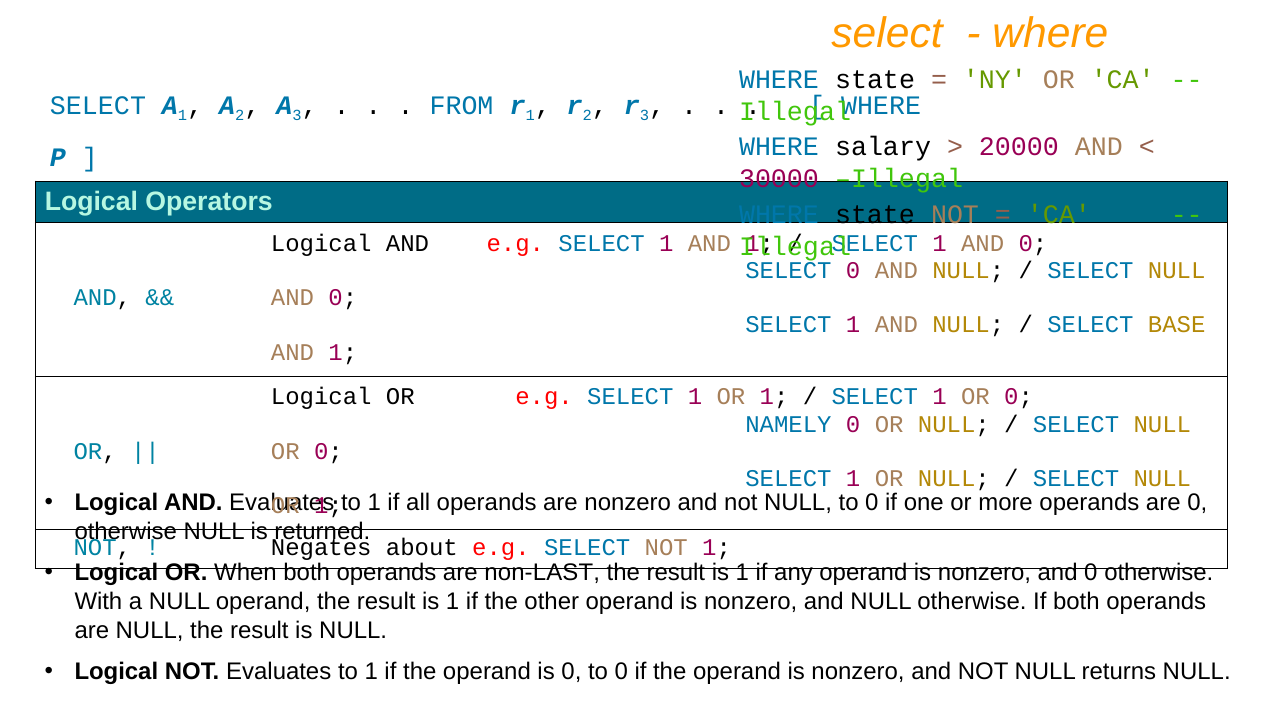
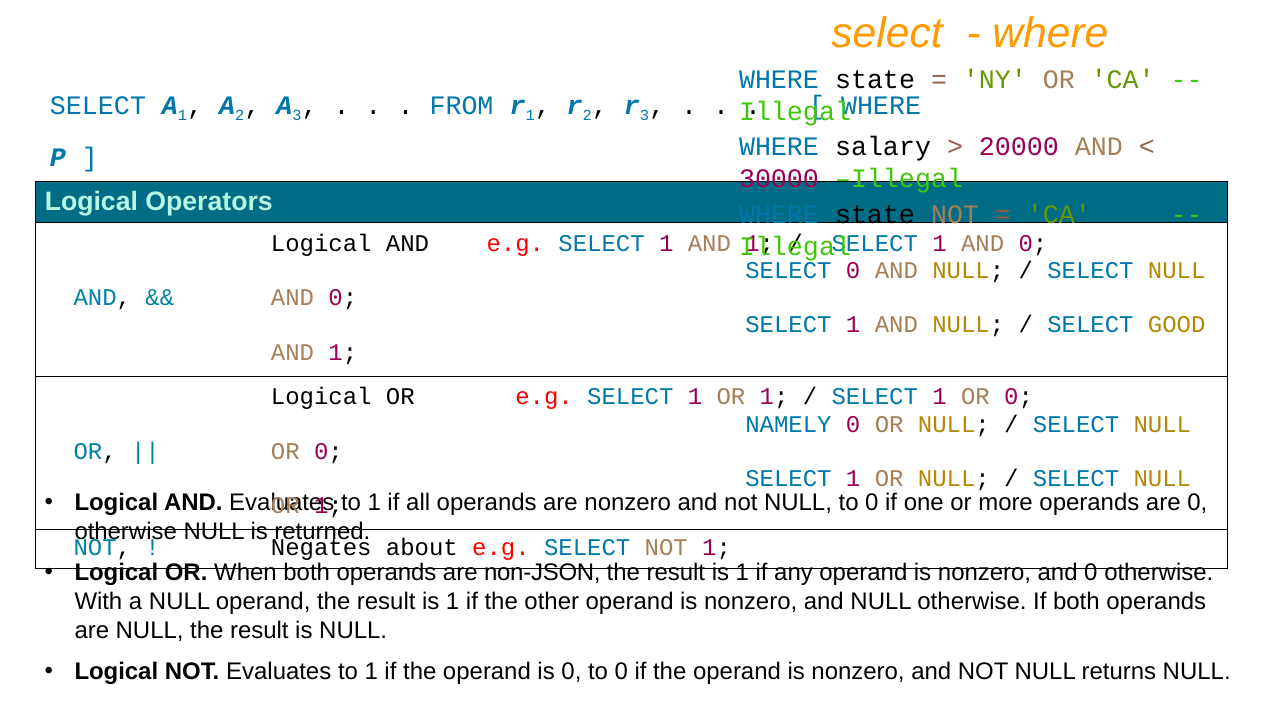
BASE: BASE -> GOOD
non-LAST: non-LAST -> non-JSON
